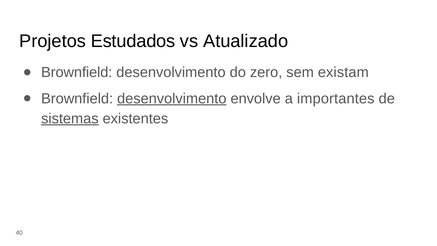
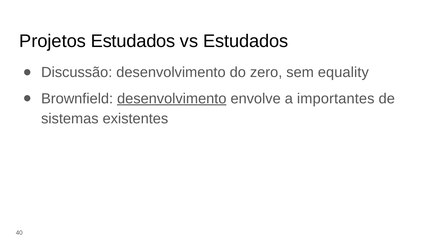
vs Atualizado: Atualizado -> Estudados
Brownfield at (77, 72): Brownfield -> Discussão
existam: existam -> equality
sistemas underline: present -> none
